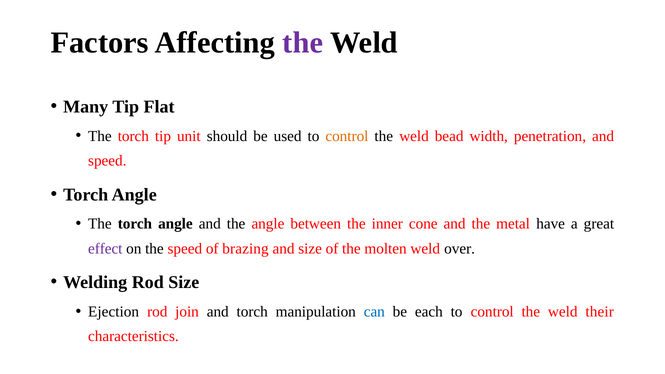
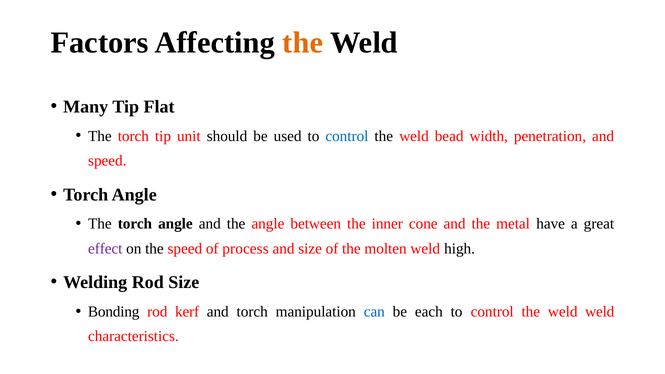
the at (303, 43) colour: purple -> orange
control at (347, 136) colour: orange -> blue
brazing: brazing -> process
over: over -> high
Ejection: Ejection -> Bonding
join: join -> kerf
weld their: their -> weld
